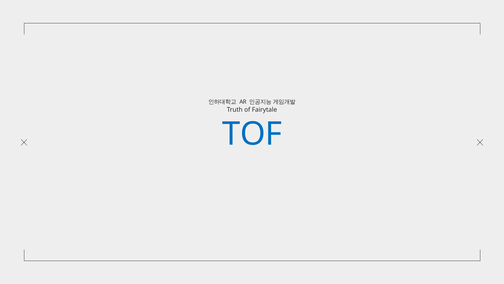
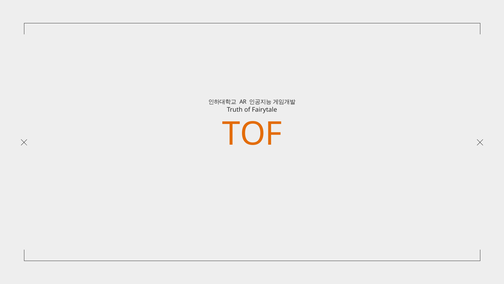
TOF colour: blue -> orange
